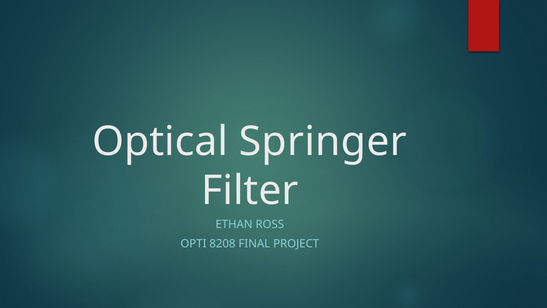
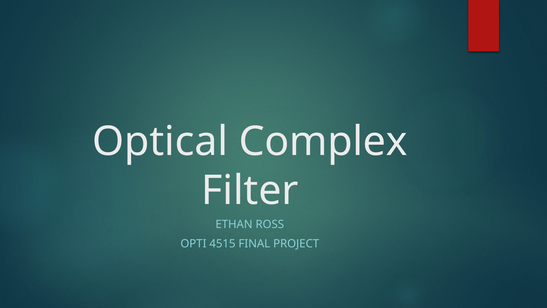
Springer: Springer -> Complex
8208: 8208 -> 4515
